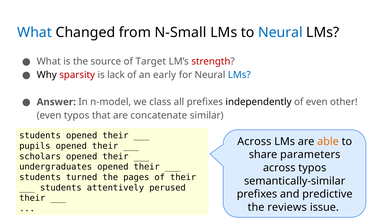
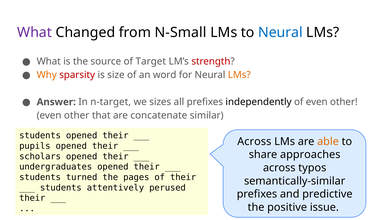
What at (35, 32) colour: blue -> purple
Why colour: black -> orange
lack: lack -> size
early: early -> word
LMs at (239, 75) colour: blue -> orange
n-model: n-model -> n-target
class: class -> sizes
typos at (77, 115): typos -> other
parameters: parameters -> approaches
reviews: reviews -> positive
